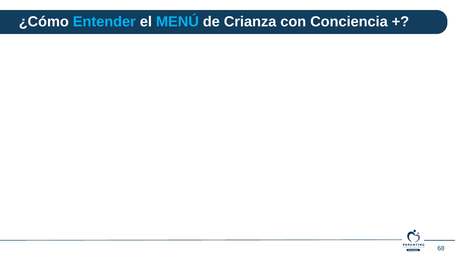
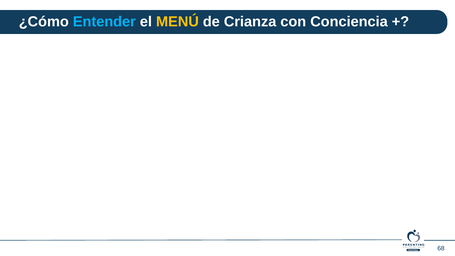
MENÚ colour: light blue -> yellow
